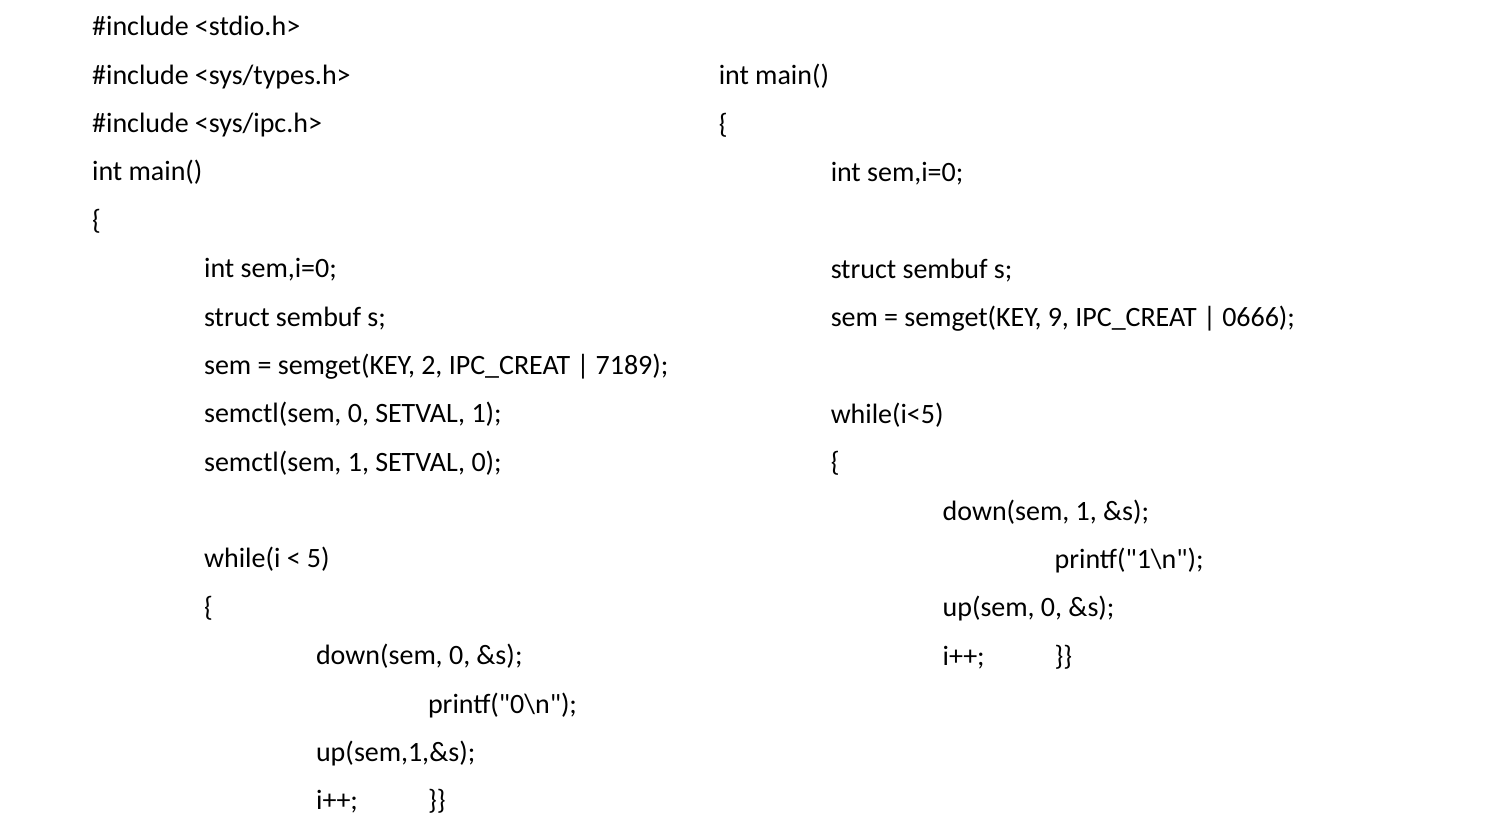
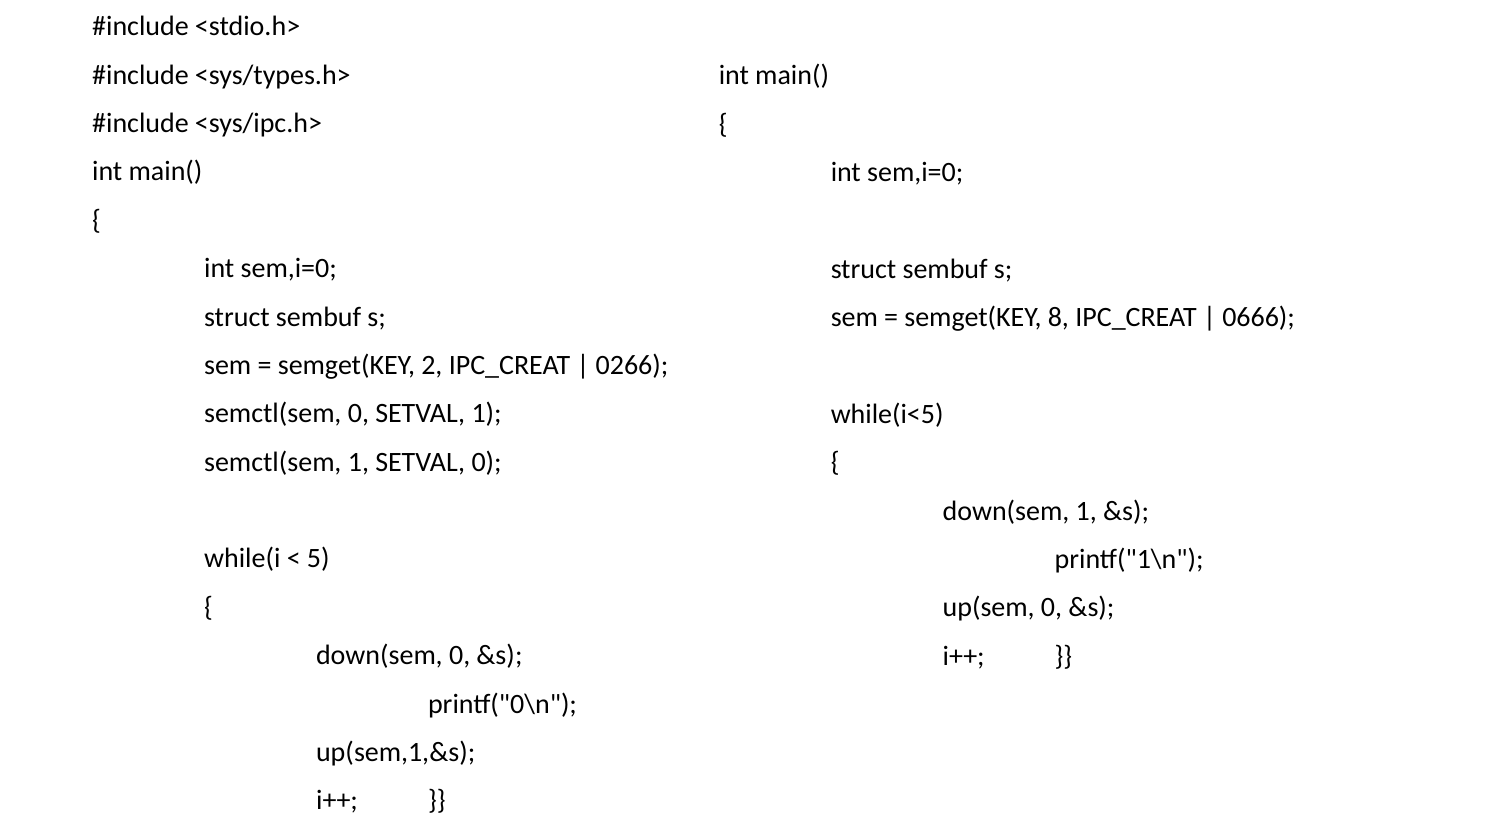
9: 9 -> 8
7189: 7189 -> 0266
